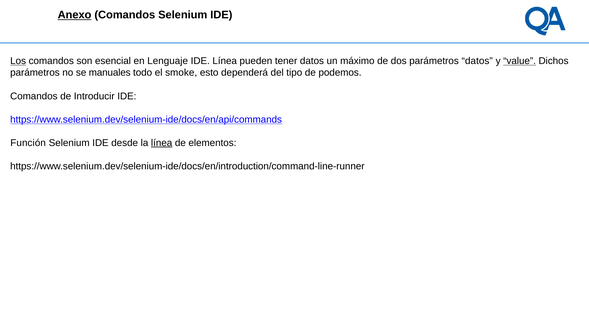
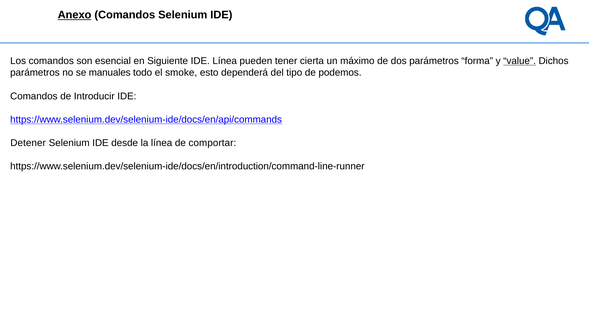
Los underline: present -> none
Lenguaje: Lenguaje -> Siguiente
tener datos: datos -> cierta
parámetros datos: datos -> forma
Función: Función -> Detener
línea at (162, 143) underline: present -> none
elementos: elementos -> comportar
